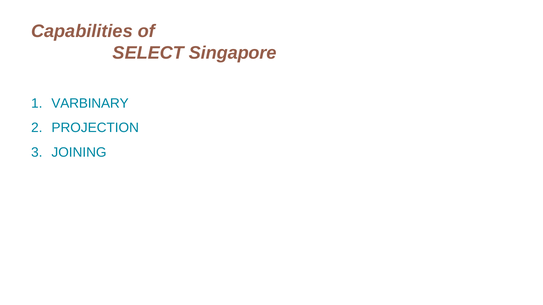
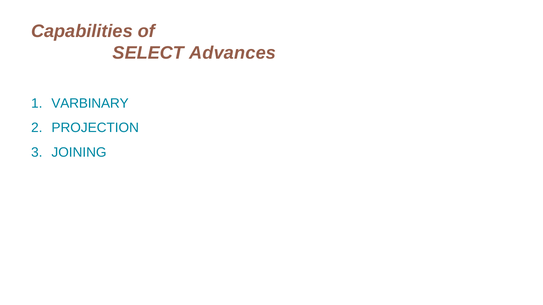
Singapore: Singapore -> Advances
